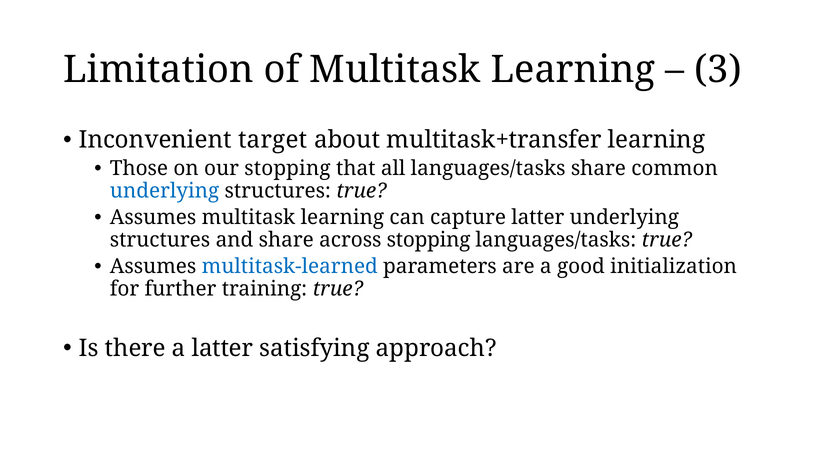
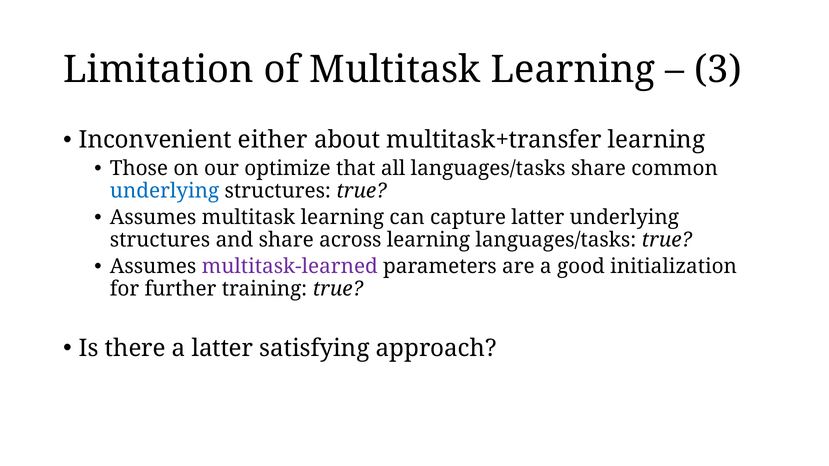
target: target -> either
our stopping: stopping -> optimize
across stopping: stopping -> learning
multitask-learned colour: blue -> purple
